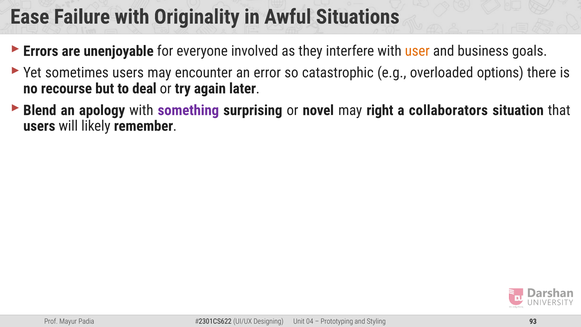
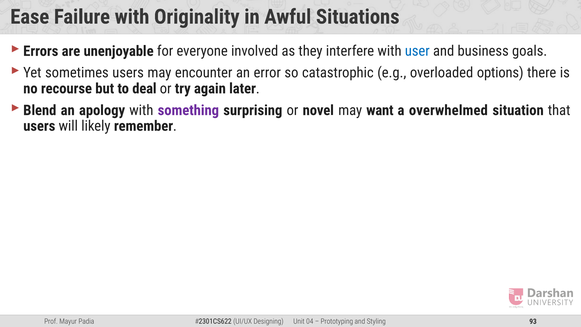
user colour: orange -> blue
right: right -> want
collaborators: collaborators -> overwhelmed
